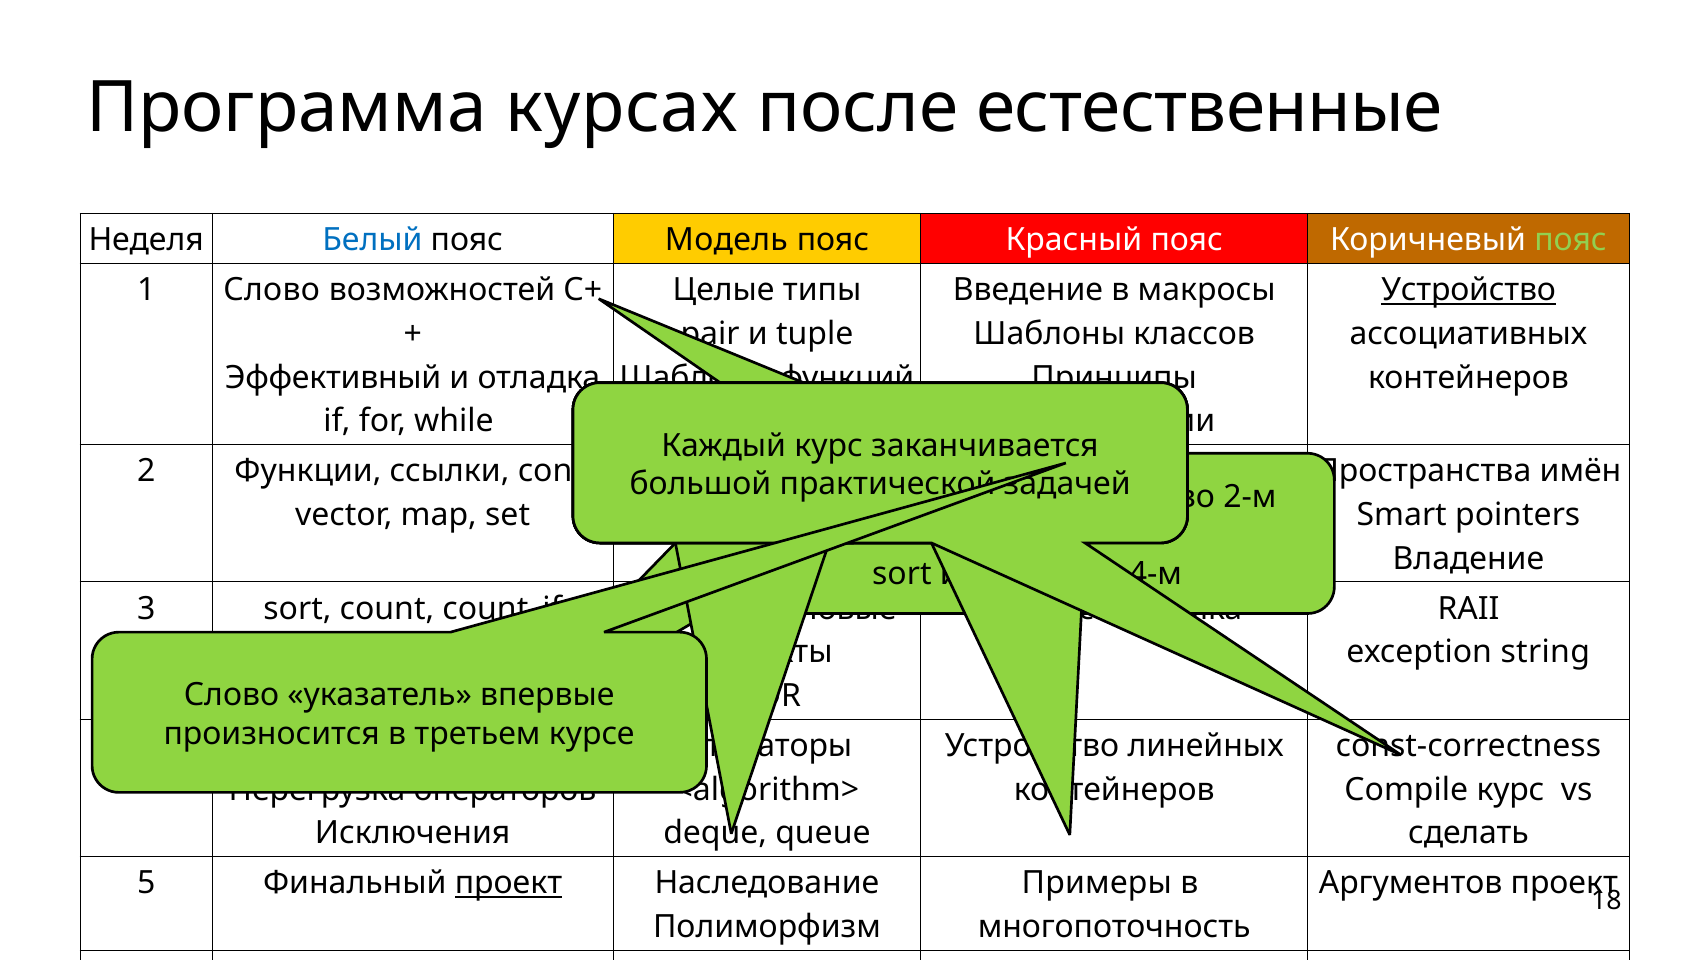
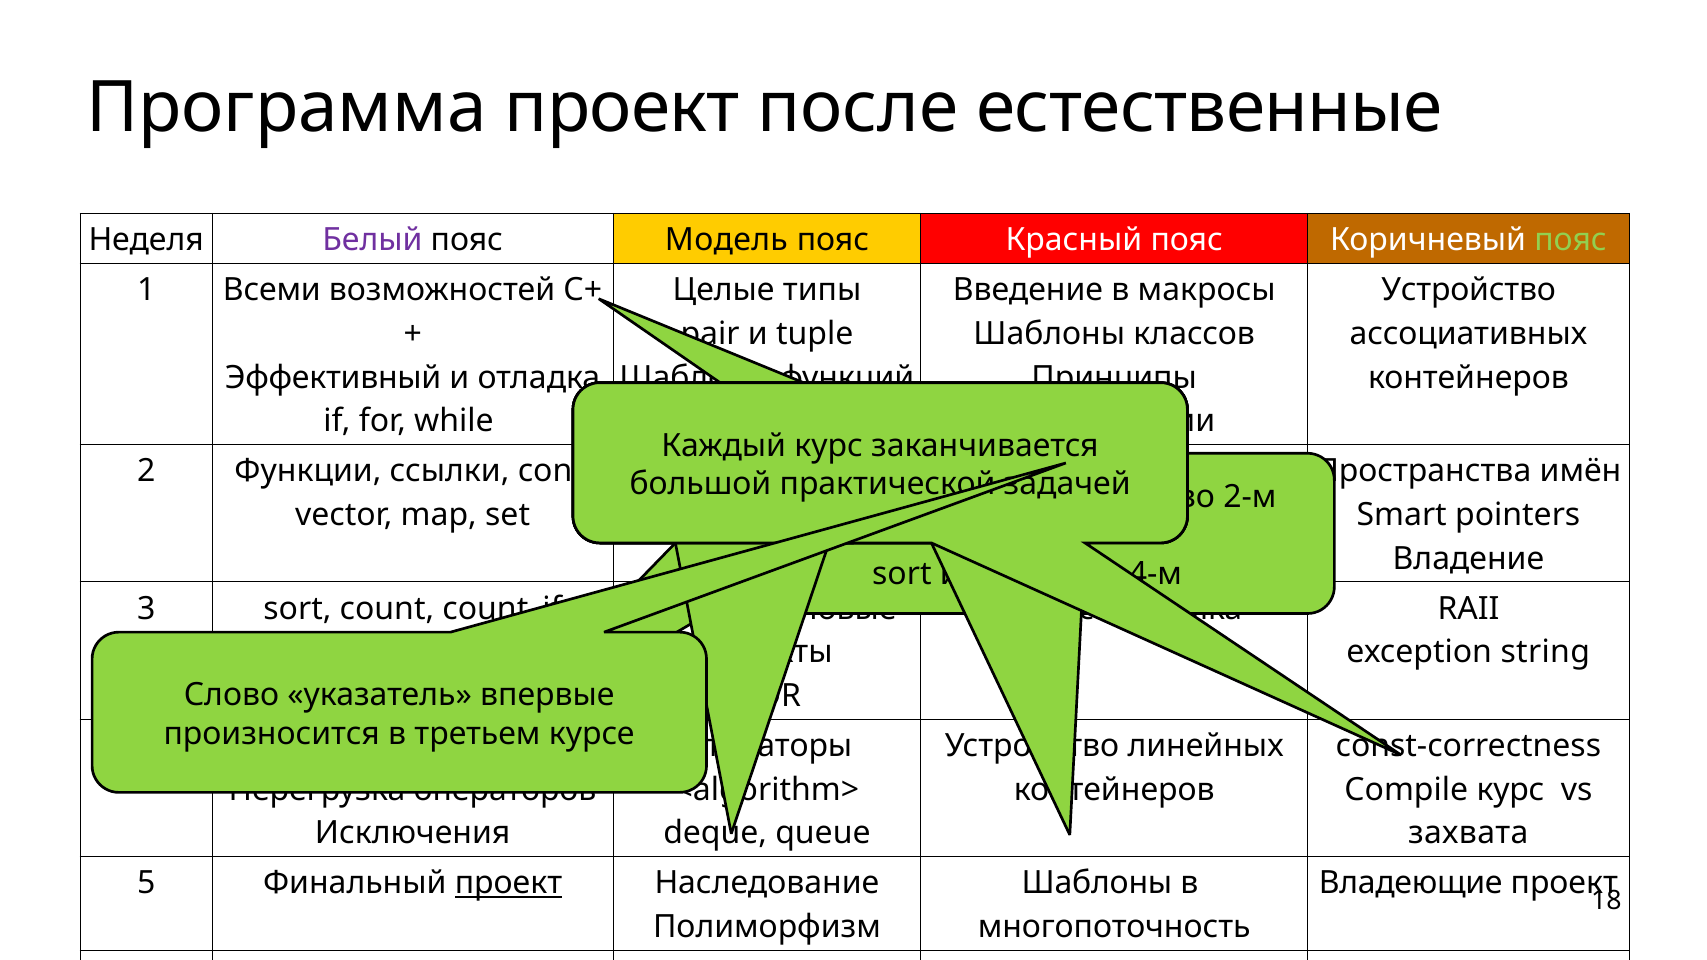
Программа курсах: курсах -> проект
Белый colour: blue -> purple
1 Слово: Слово -> Всеми
Устройство at (1469, 290) underline: present -> none
сделать: сделать -> захвата
Примеры at (1097, 884): Примеры -> Шаблоны
Аргументов: Аргументов -> Владеющие
